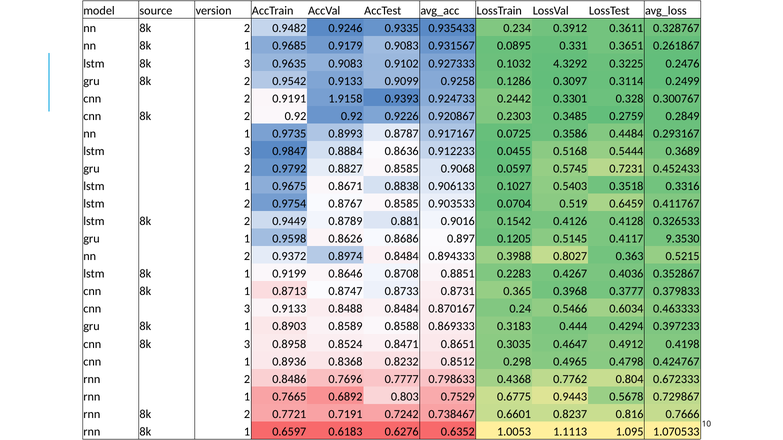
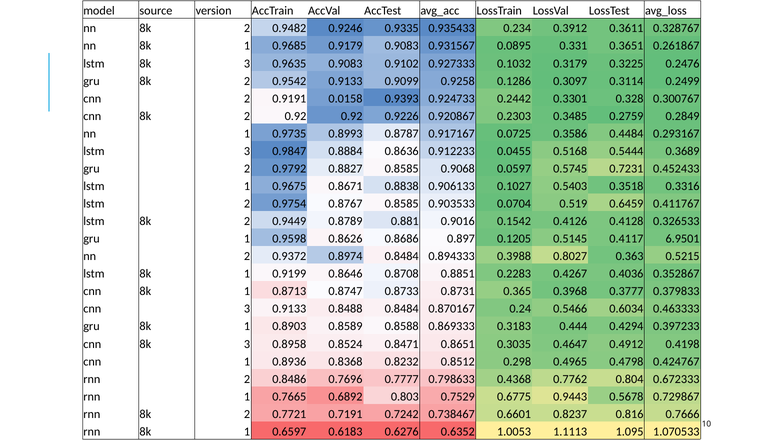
4.3292: 4.3292 -> 0.3179
1.9158: 1.9158 -> 0.0158
9.3530: 9.3530 -> 6.9501
